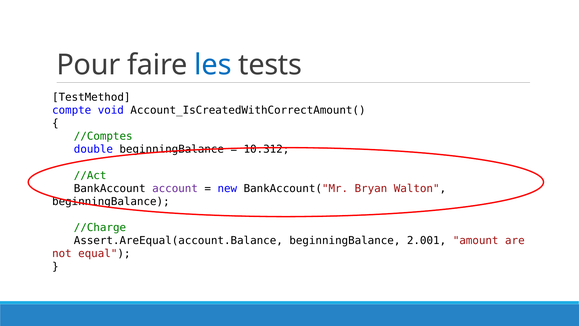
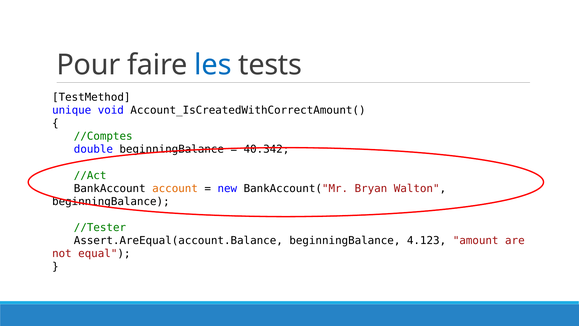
compte: compte -> unique
10.312: 10.312 -> 40.342
account colour: purple -> orange
//Charge: //Charge -> //Tester
2.001: 2.001 -> 4.123
